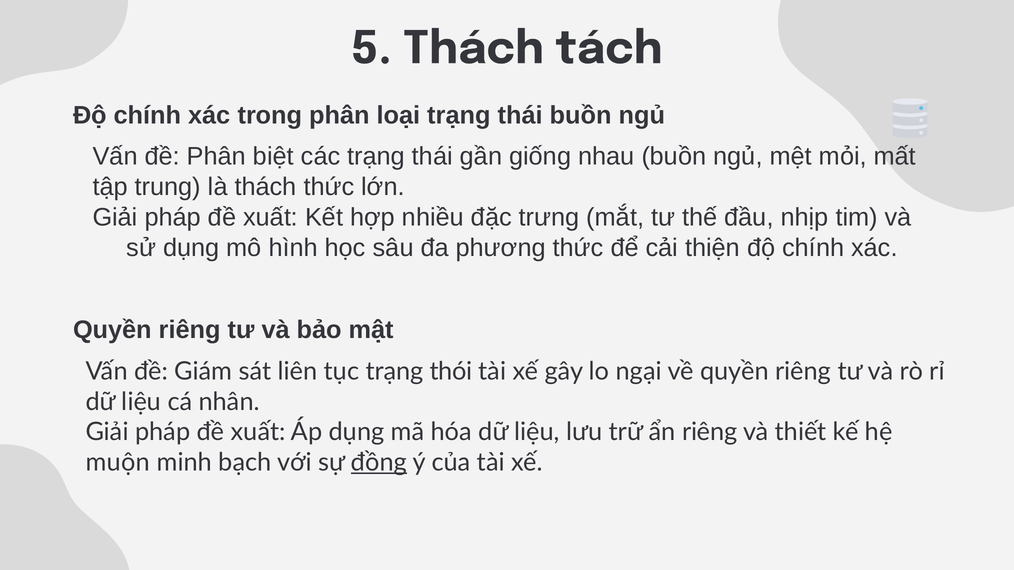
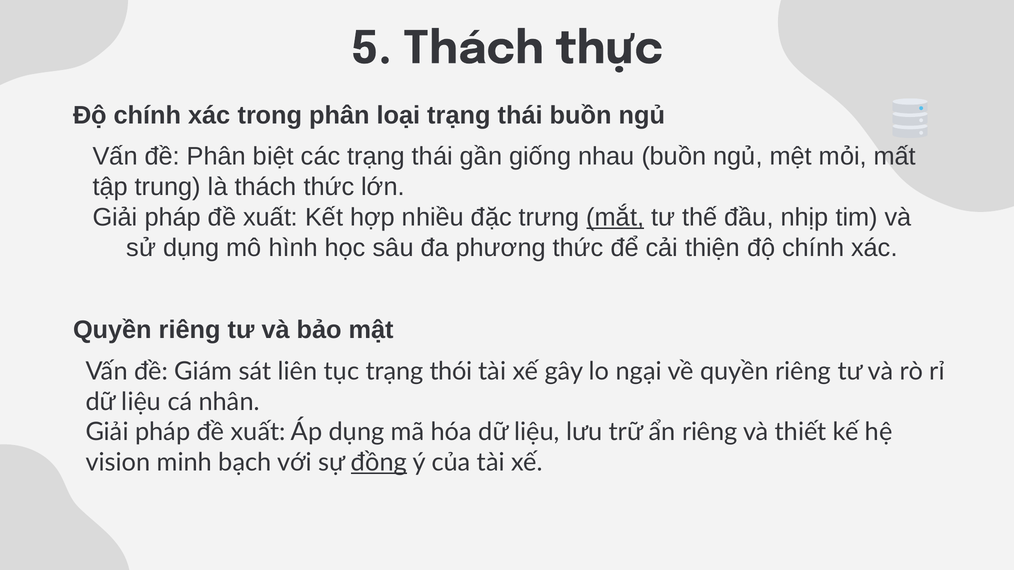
tách: tách -> thực
mắt underline: none -> present
muộn: muộn -> vision
